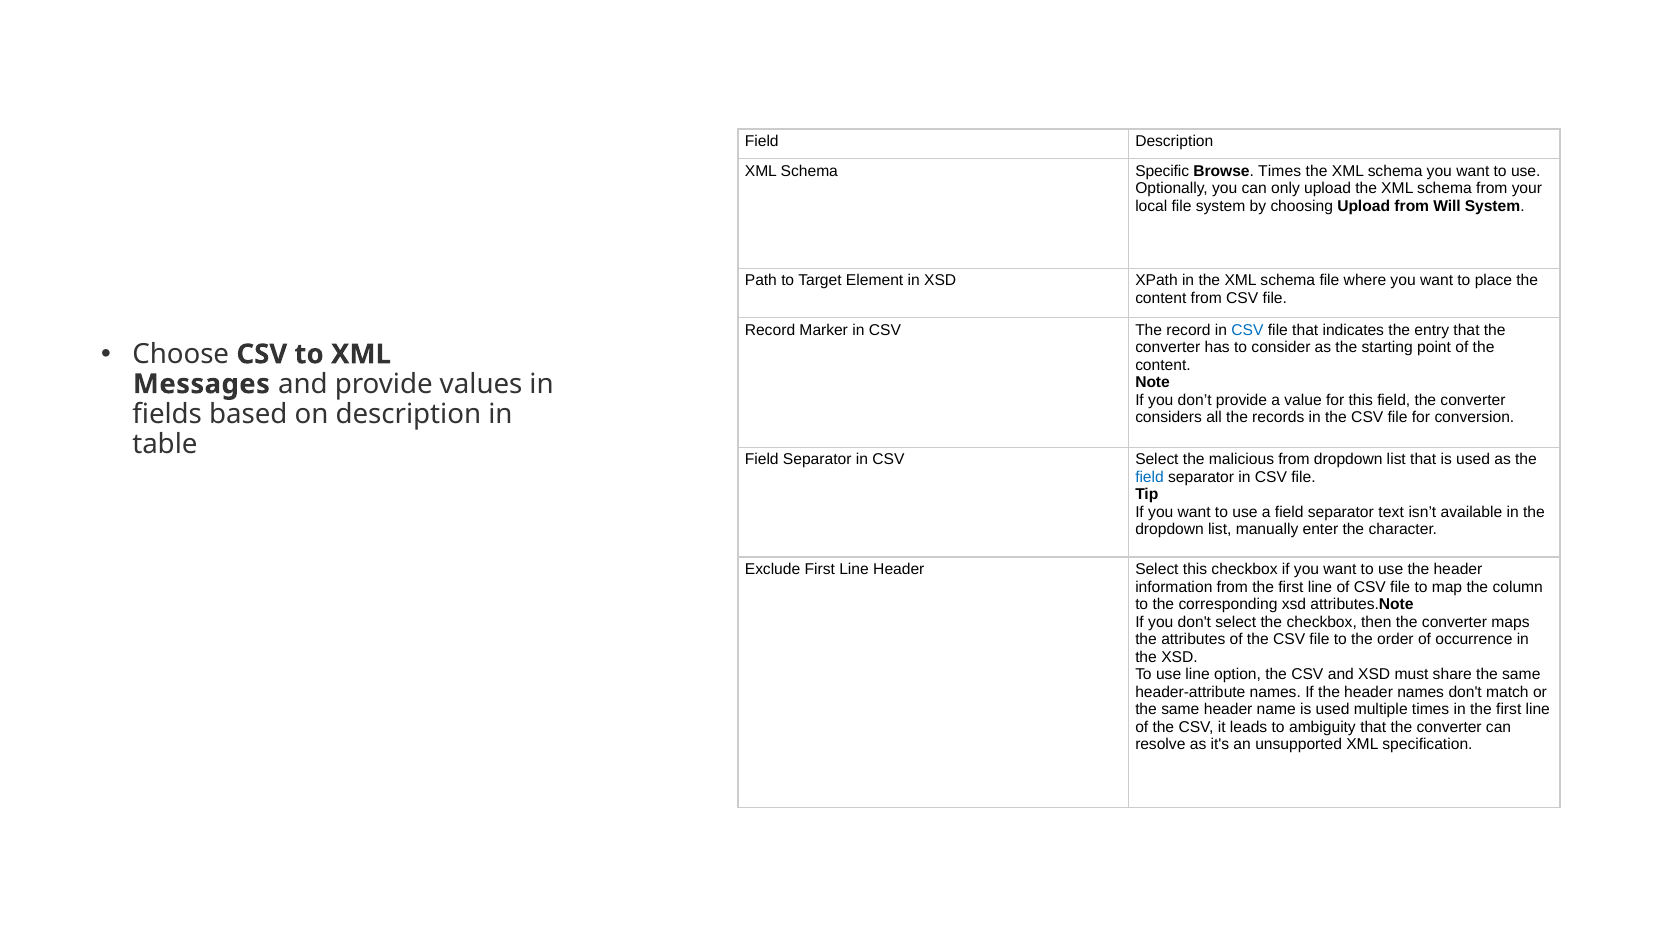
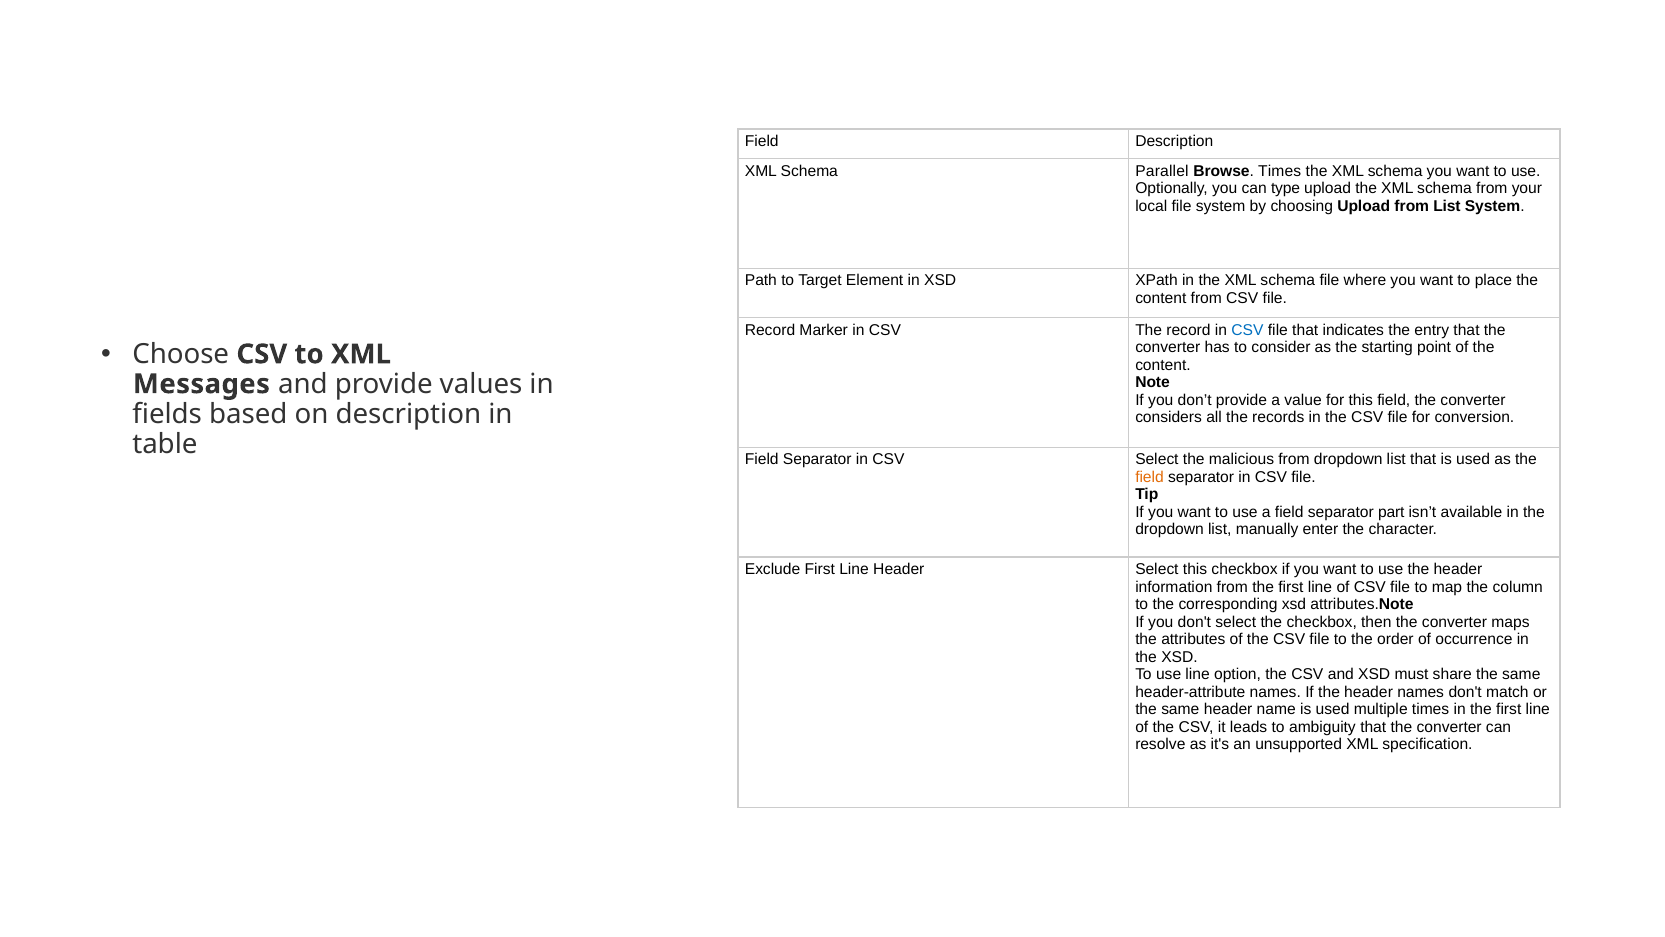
Specific: Specific -> Parallel
only: only -> type
from Will: Will -> List
field at (1150, 477) colour: blue -> orange
text: text -> part
